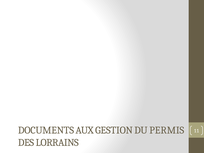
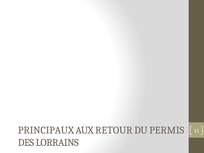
DOCUMENTS: DOCUMENTS -> PRINCIPAUX
GESTION: GESTION -> RETOUR
